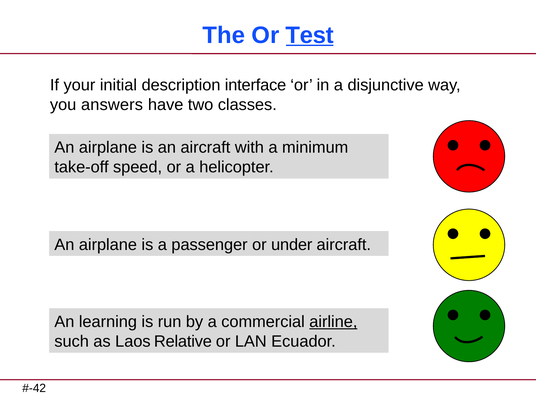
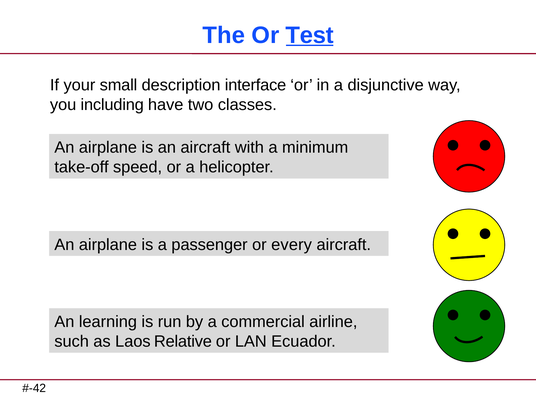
initial: initial -> small
answers: answers -> including
under: under -> every
airline underline: present -> none
